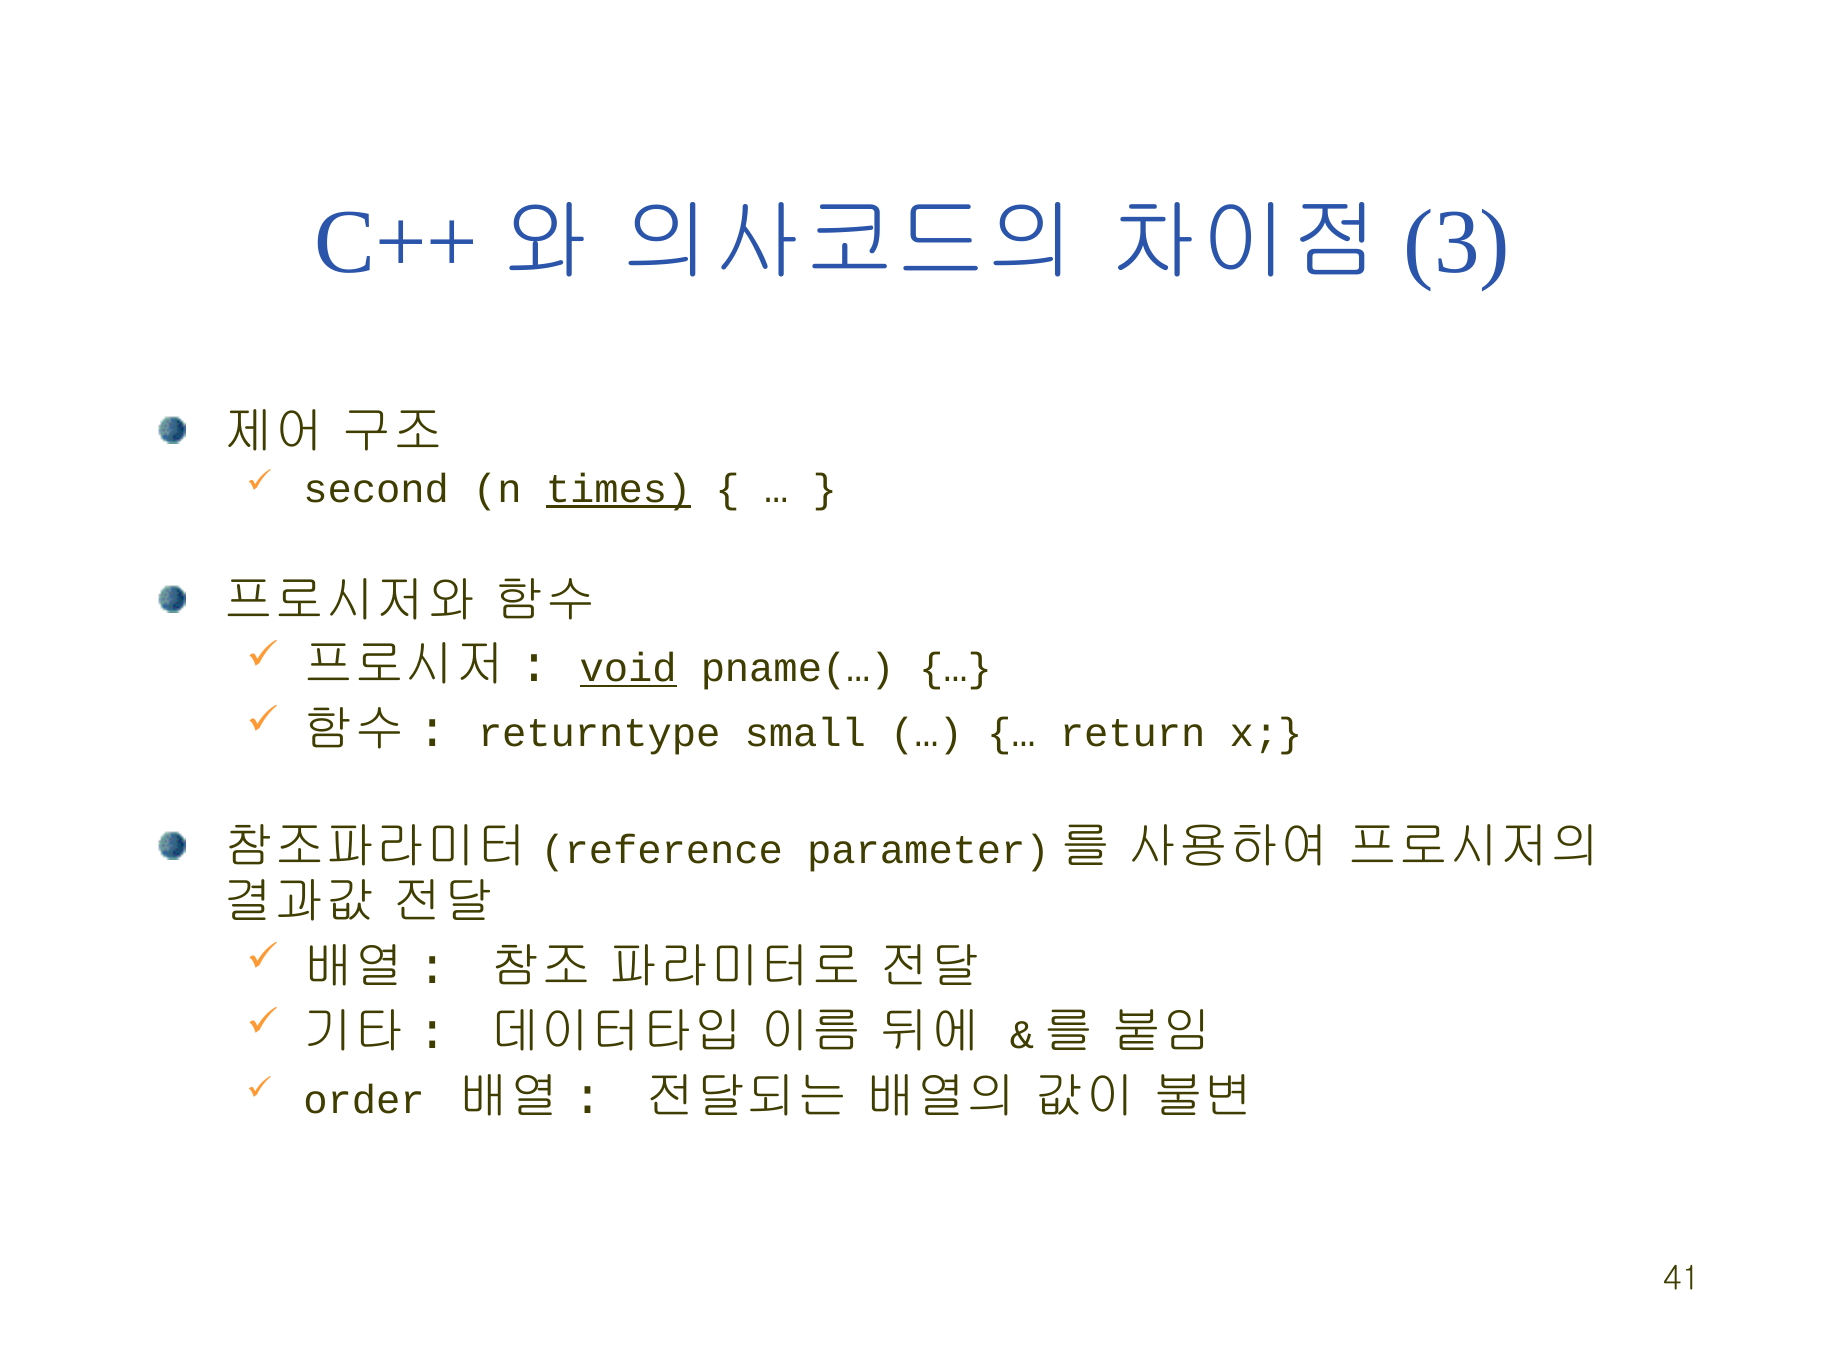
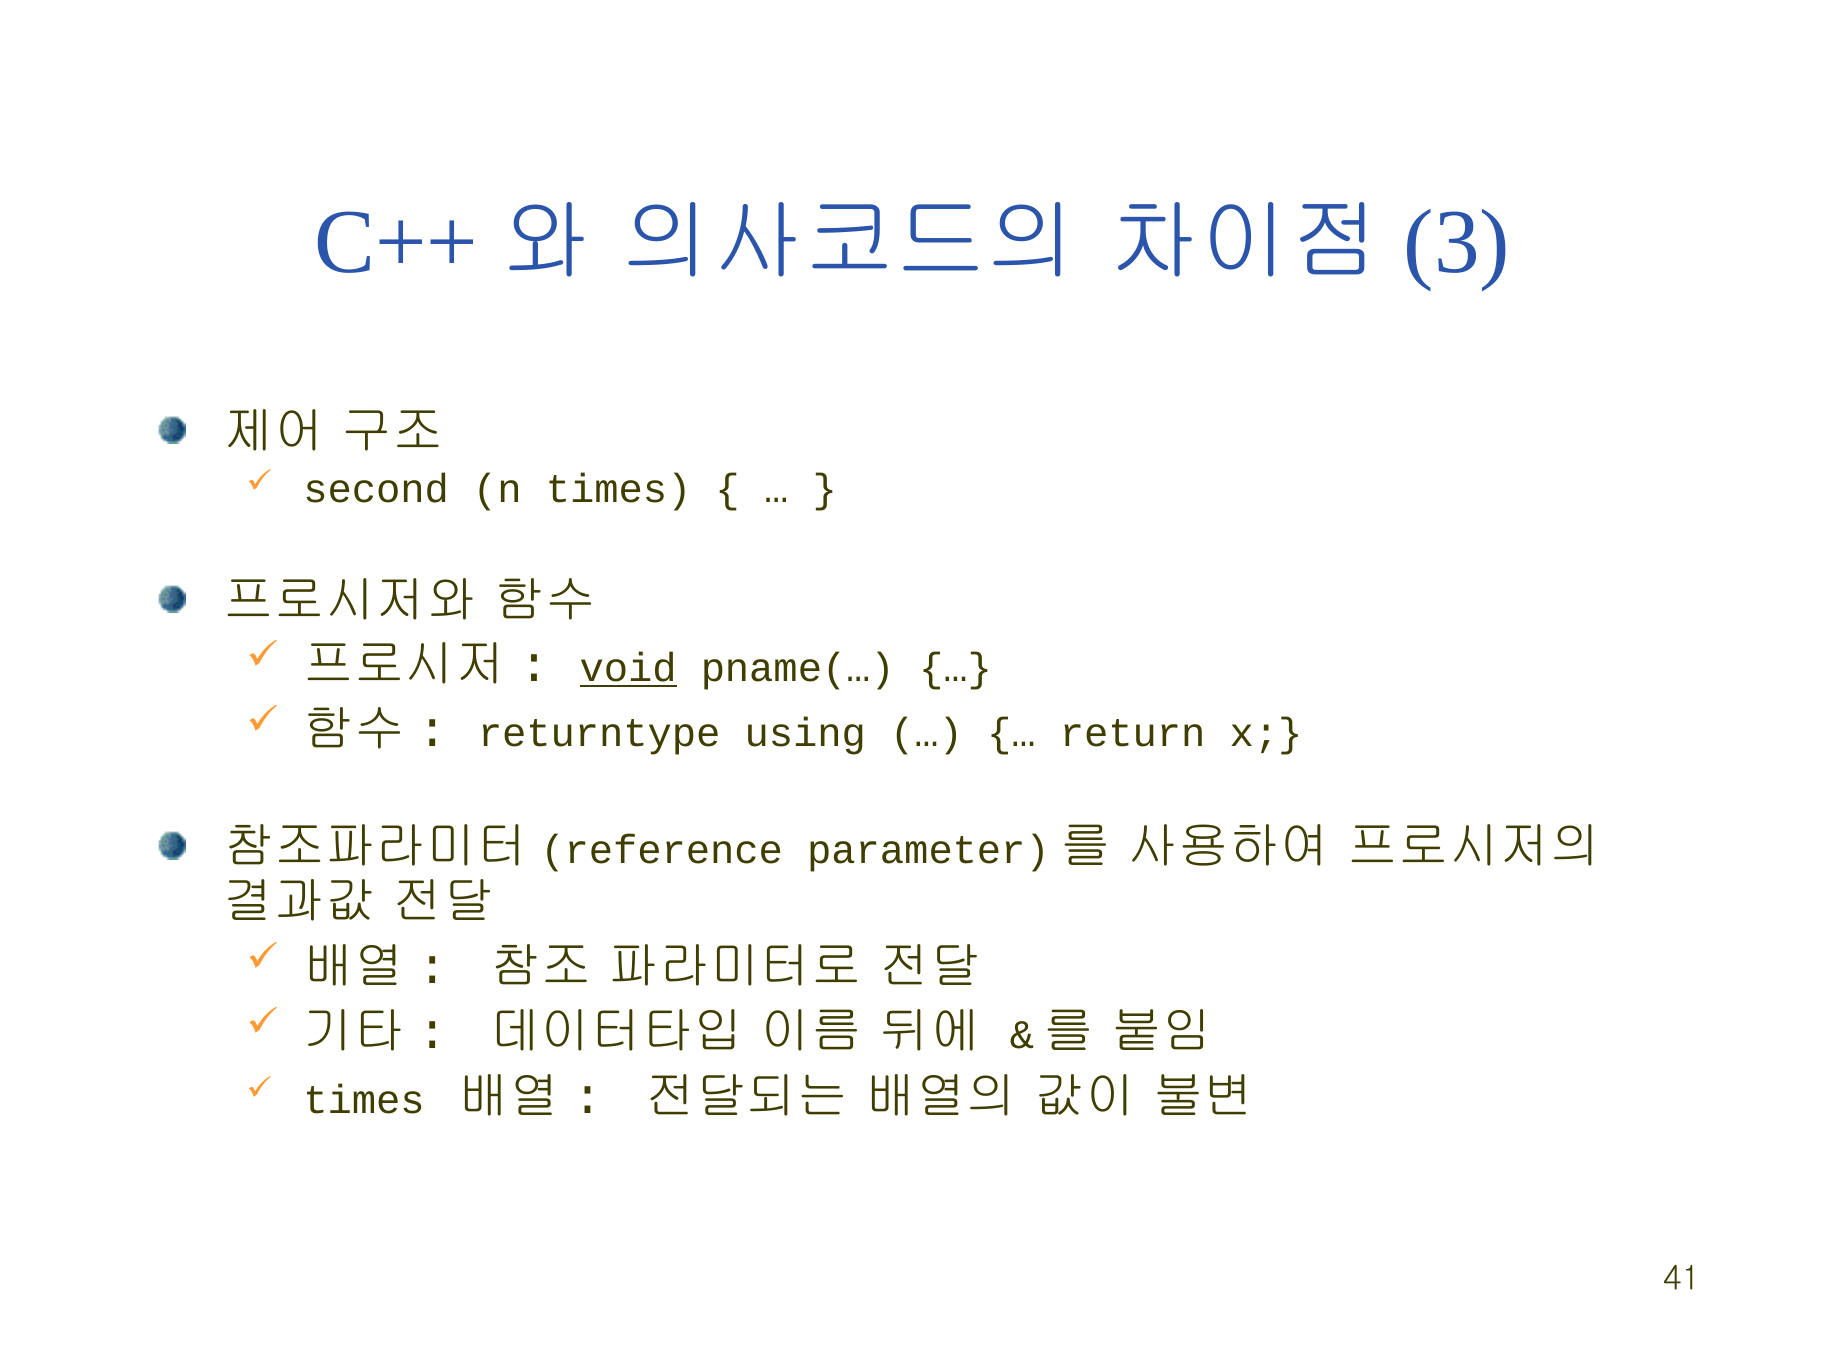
times at (619, 489) underline: present -> none
small: small -> using
order at (364, 1100): order -> times
